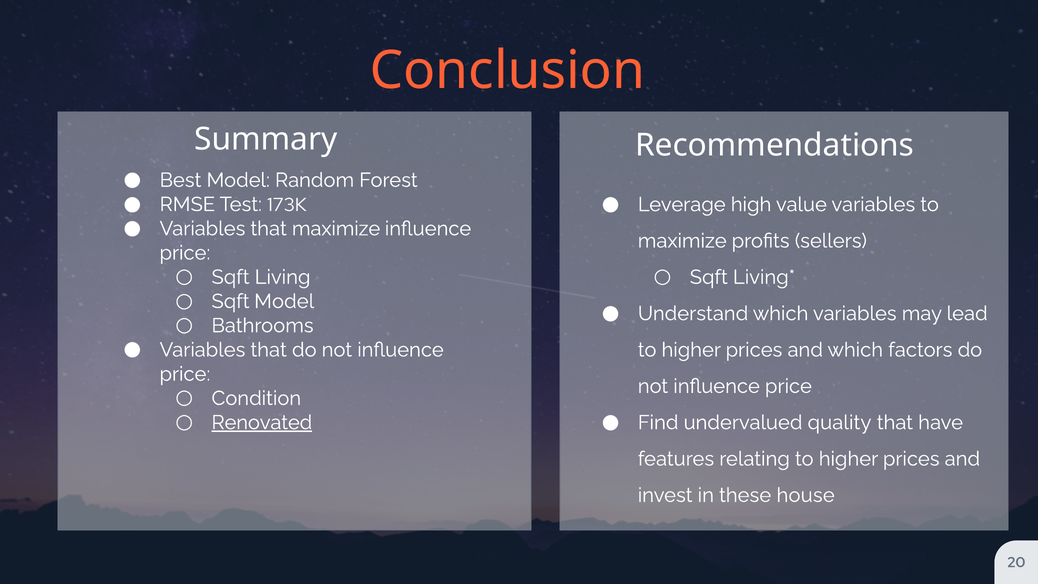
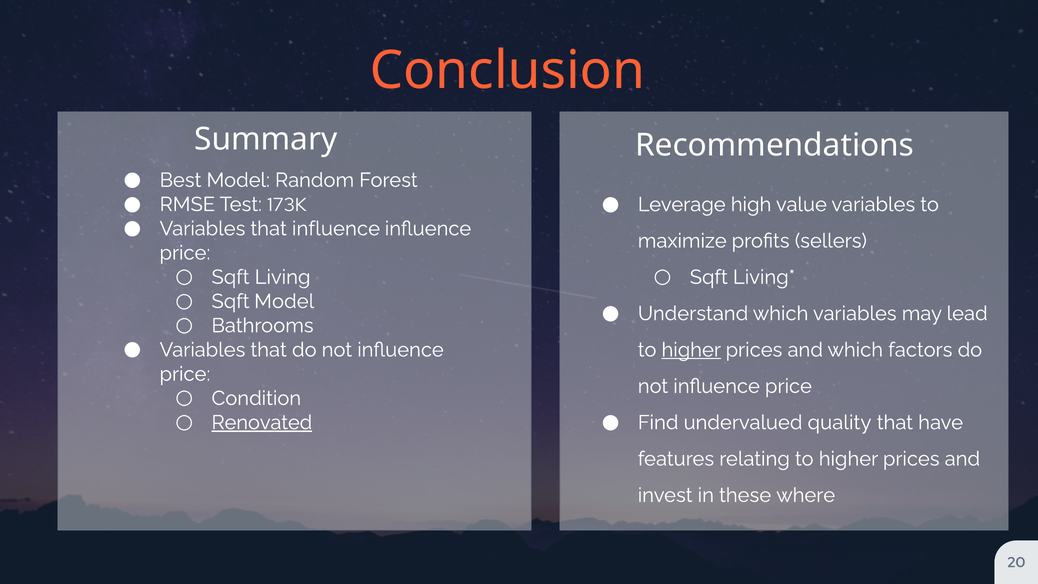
that maximize: maximize -> influence
higher at (691, 350) underline: none -> present
house: house -> where
